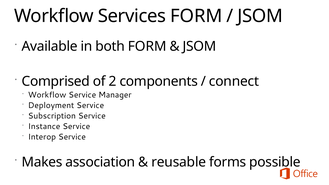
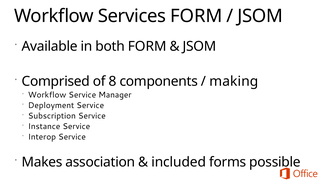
2: 2 -> 8
connect: connect -> making
reusable: reusable -> included
